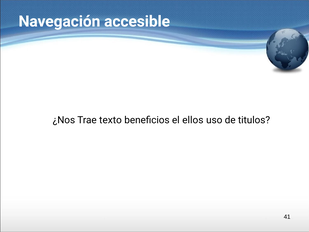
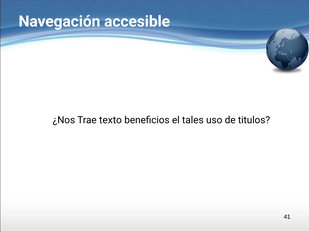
ellos: ellos -> tales
